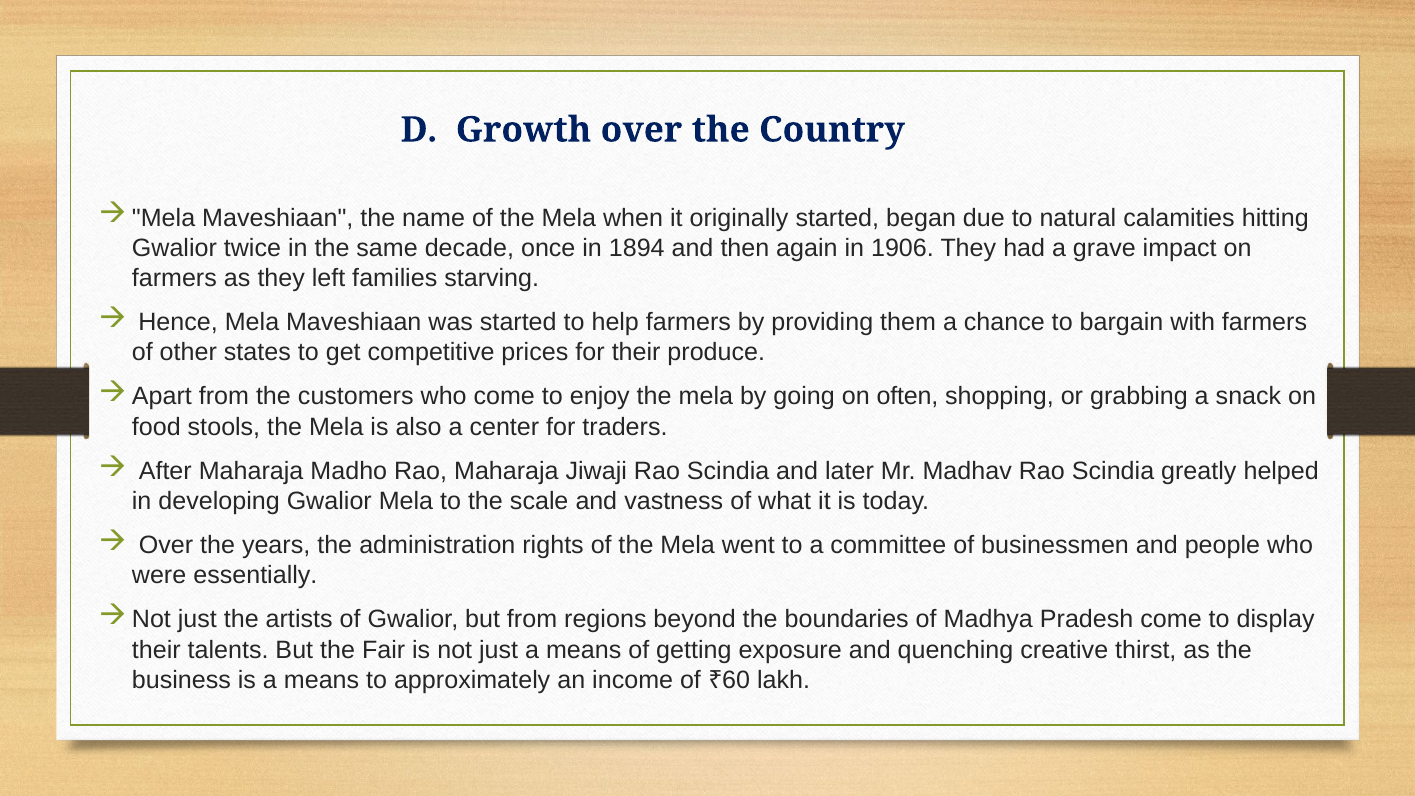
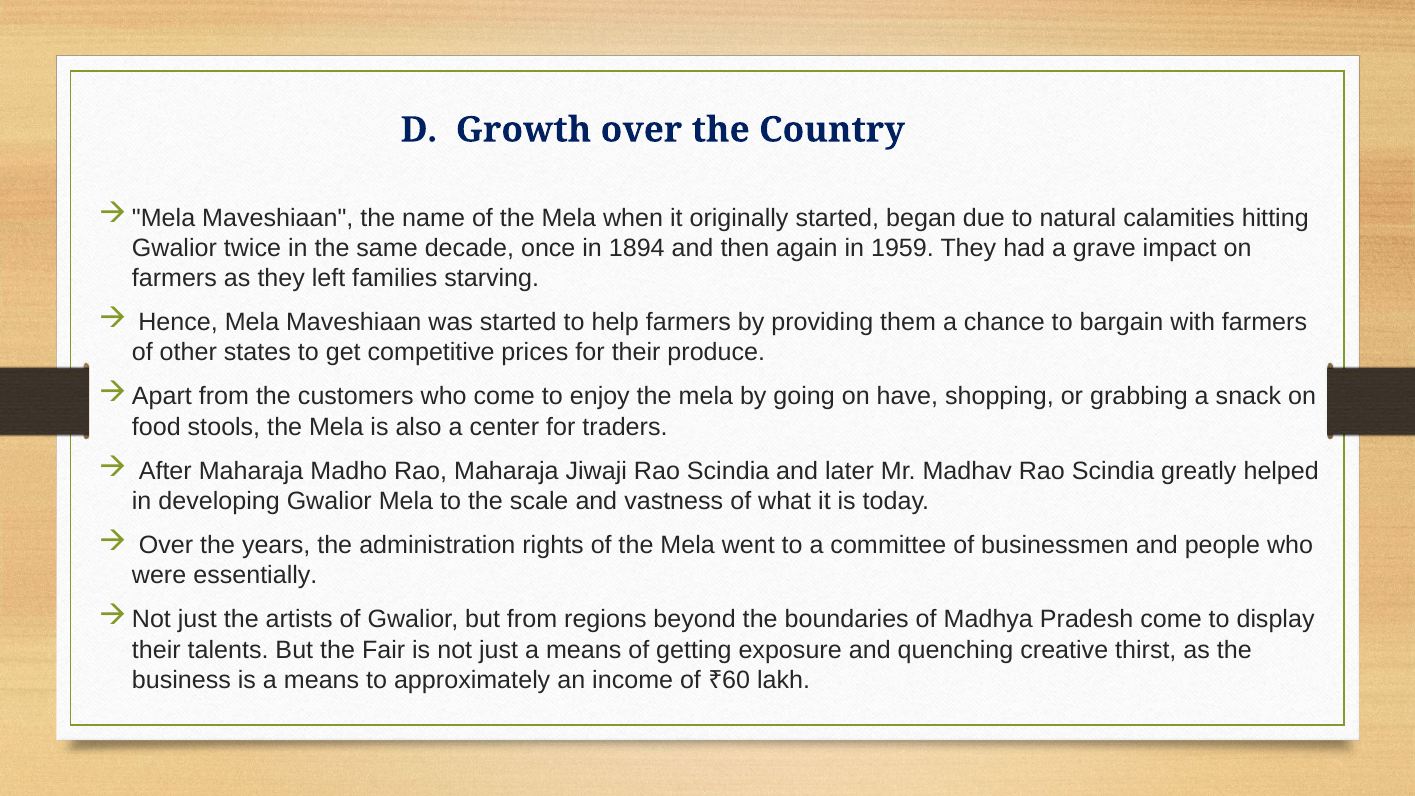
1906: 1906 -> 1959
often: often -> have
